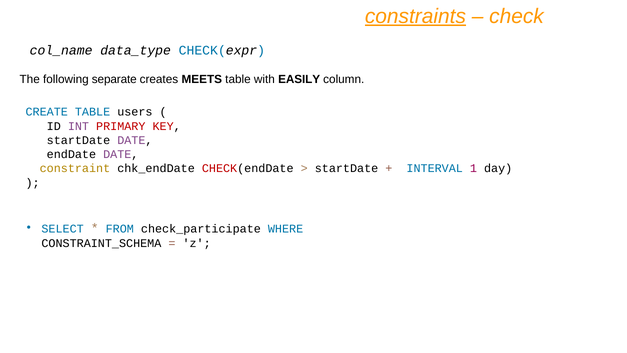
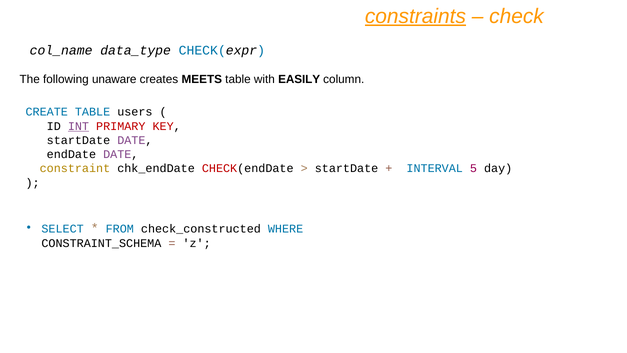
separate: separate -> unaware
INT underline: none -> present
1: 1 -> 5
check_participate: check_participate -> check_constructed
